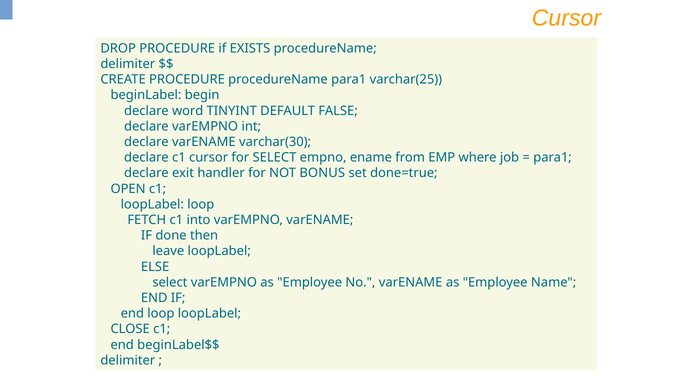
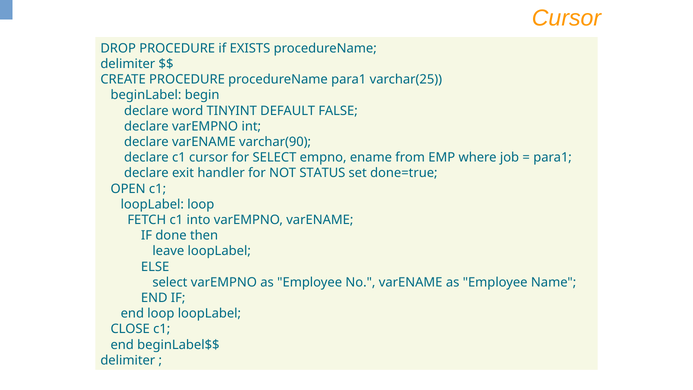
varchar(30: varchar(30 -> varchar(90
BONUS: BONUS -> STATUS
